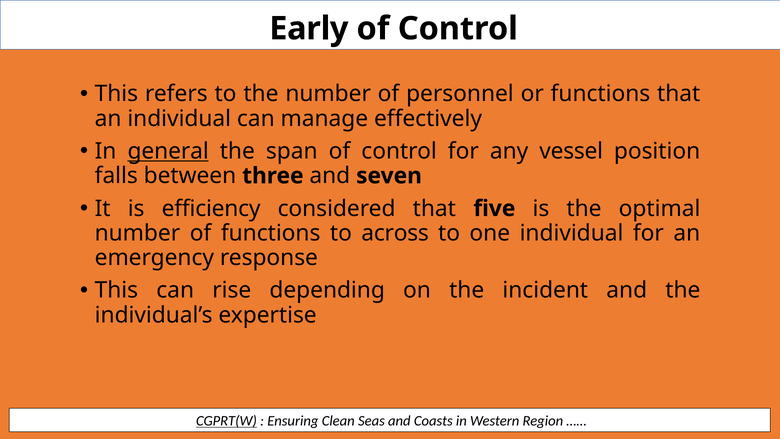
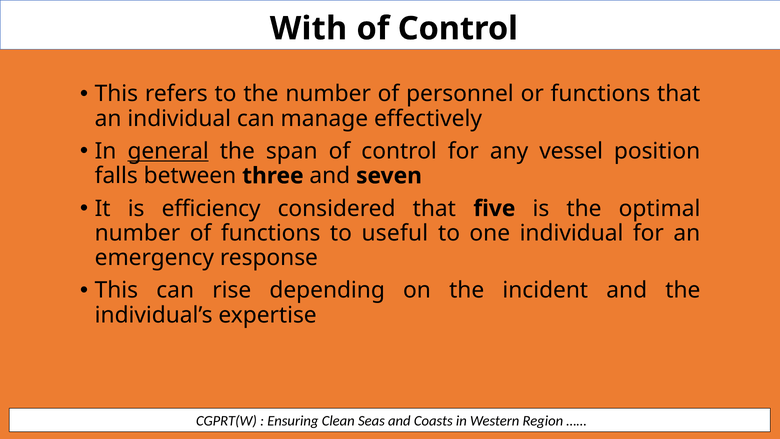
Early: Early -> With
across: across -> useful
CGPRT(W underline: present -> none
